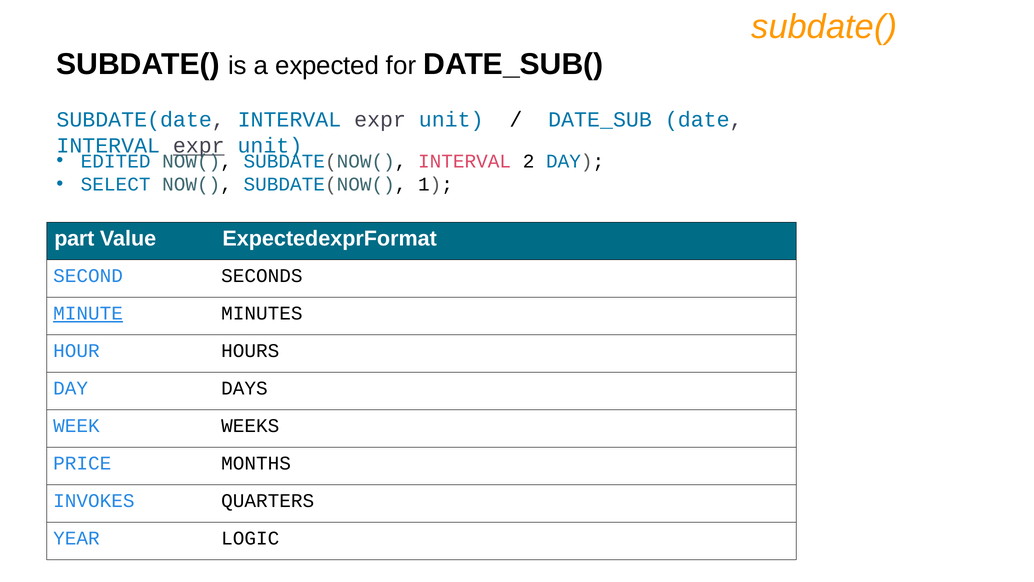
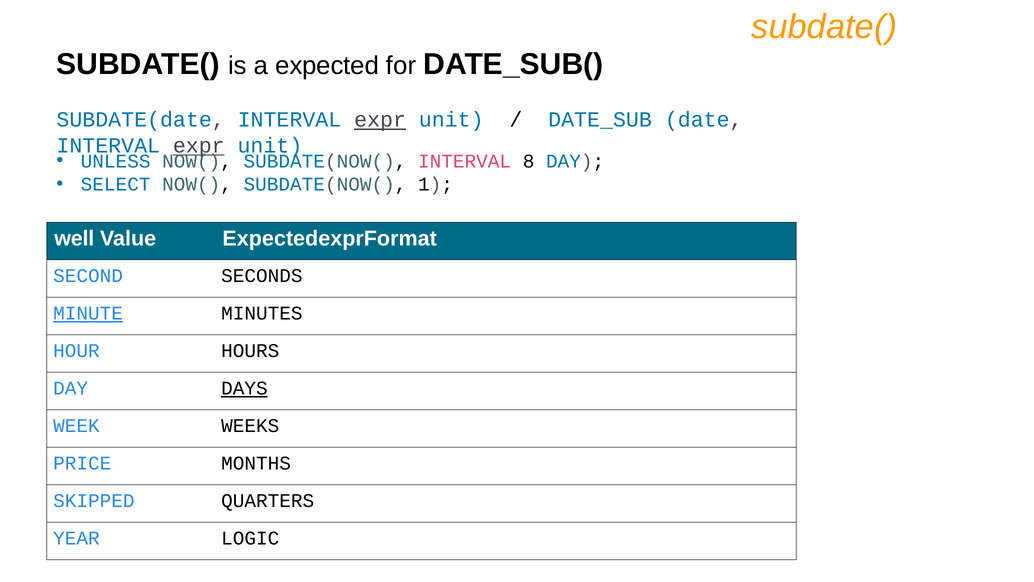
expr at (380, 120) underline: none -> present
EDITED: EDITED -> UNLESS
2: 2 -> 8
part: part -> well
DAYS underline: none -> present
INVOKES: INVOKES -> SKIPPED
